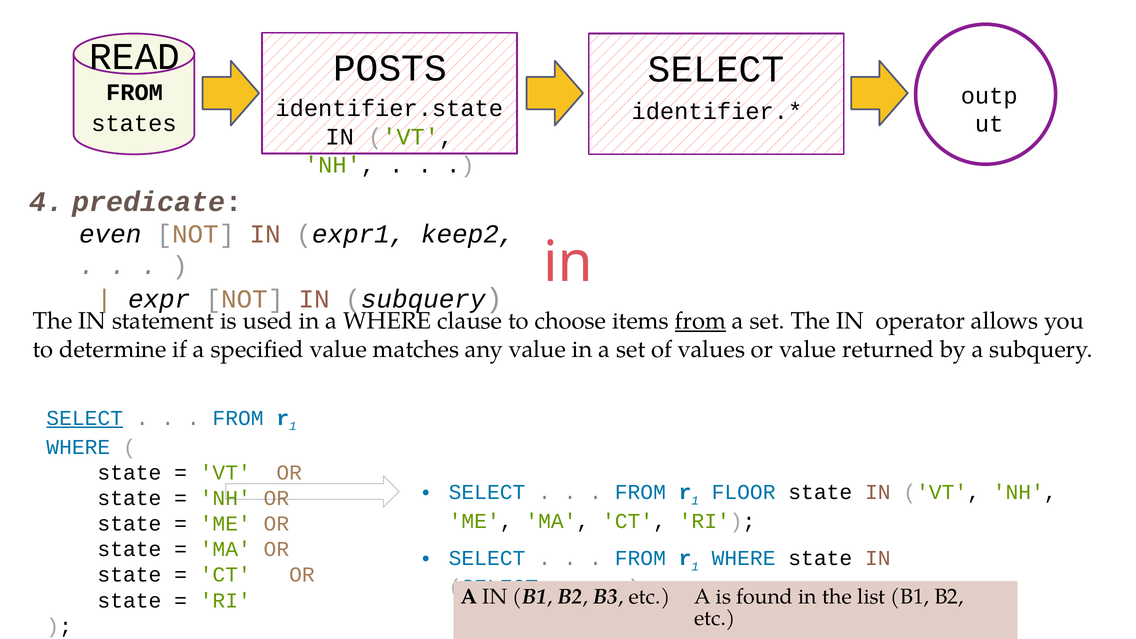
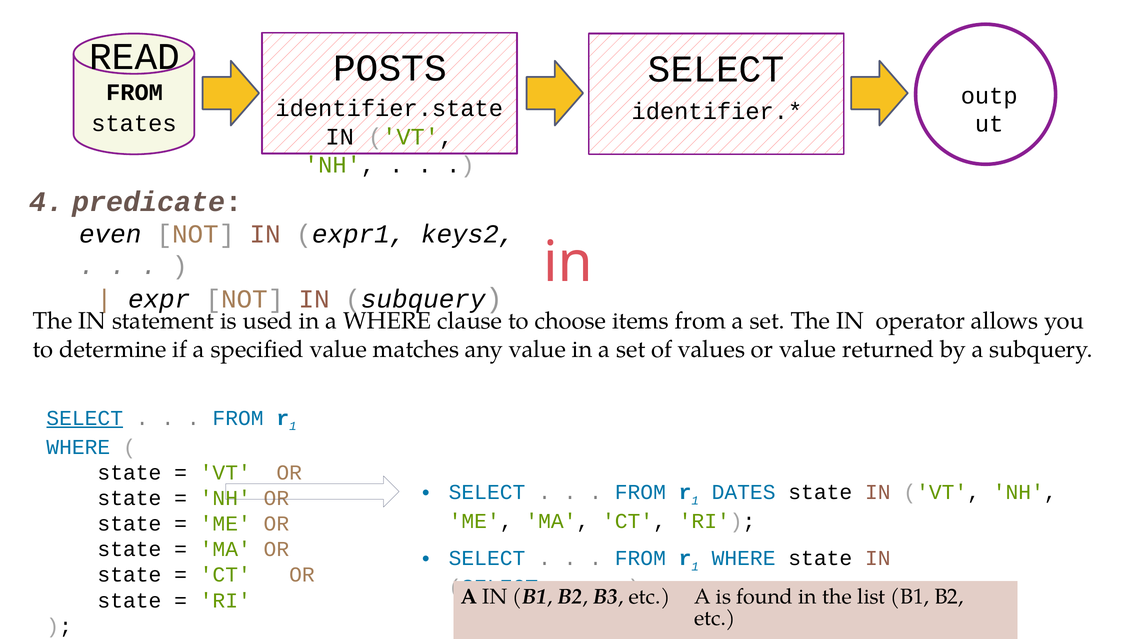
keep2: keep2 -> keys2
from at (700, 321) underline: present -> none
FLOOR: FLOOR -> DATES
